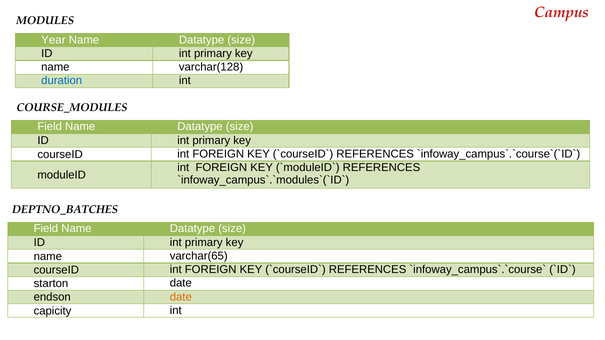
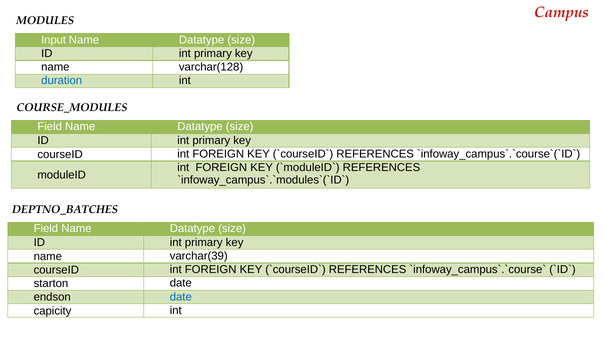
Year: Year -> Input
varchar(65: varchar(65 -> varchar(39
date at (181, 297) colour: orange -> blue
